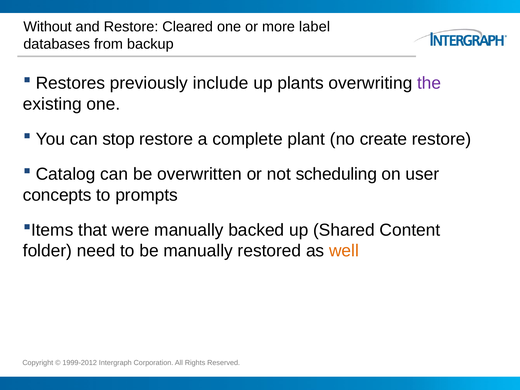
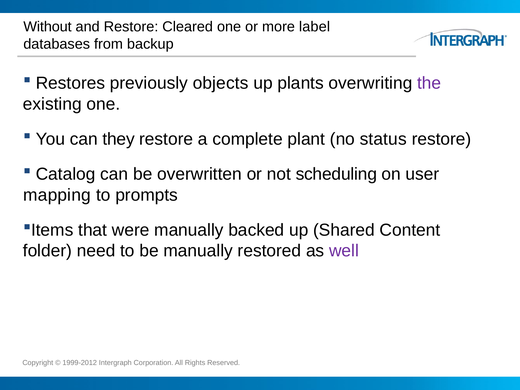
include: include -> objects
stop: stop -> they
create: create -> status
concepts: concepts -> mapping
well colour: orange -> purple
